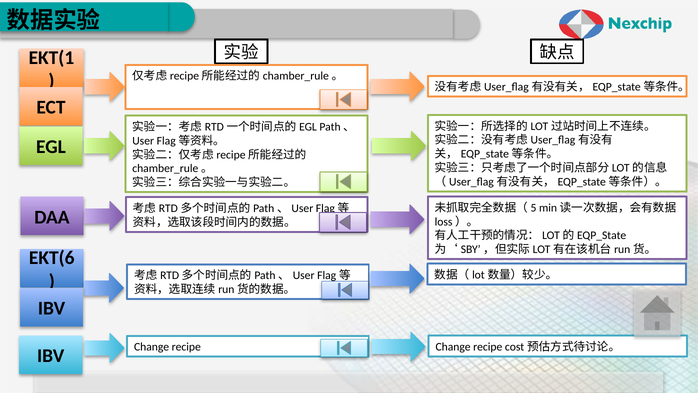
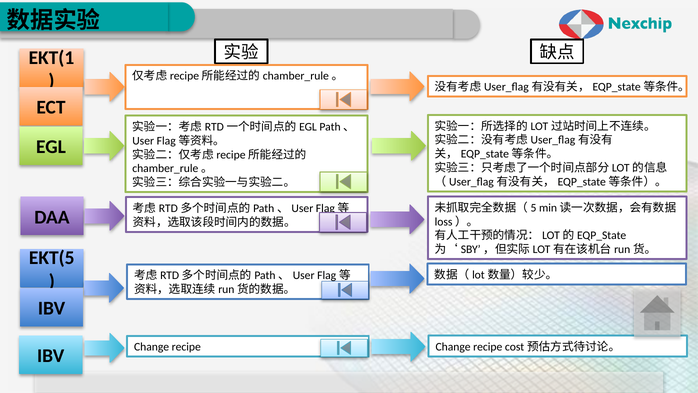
EKT(6: EKT(6 -> EKT(5
